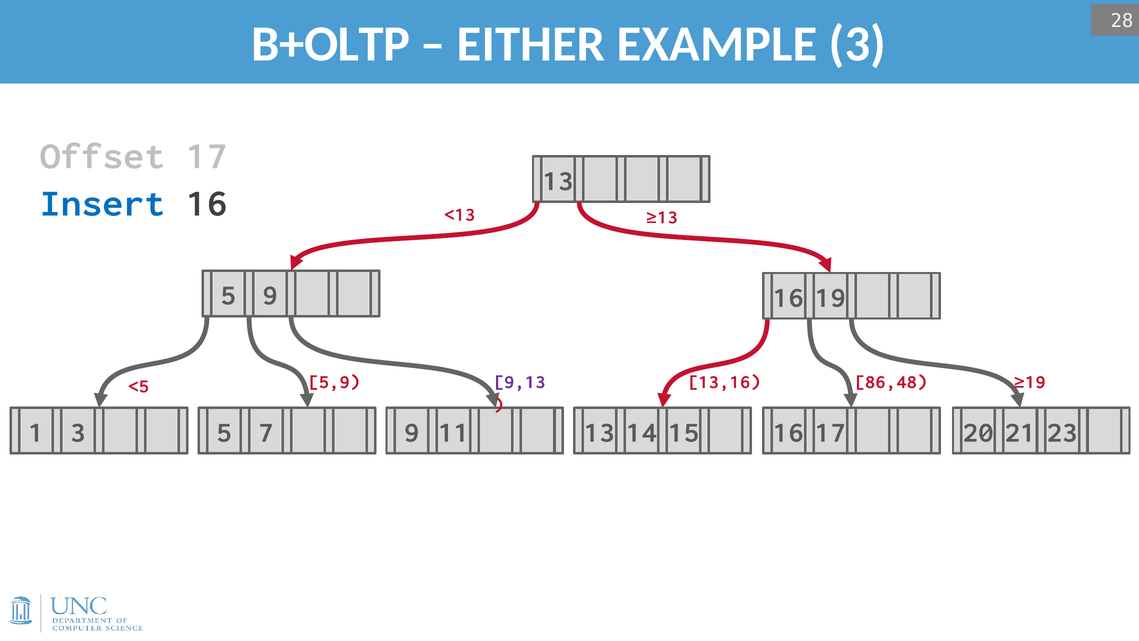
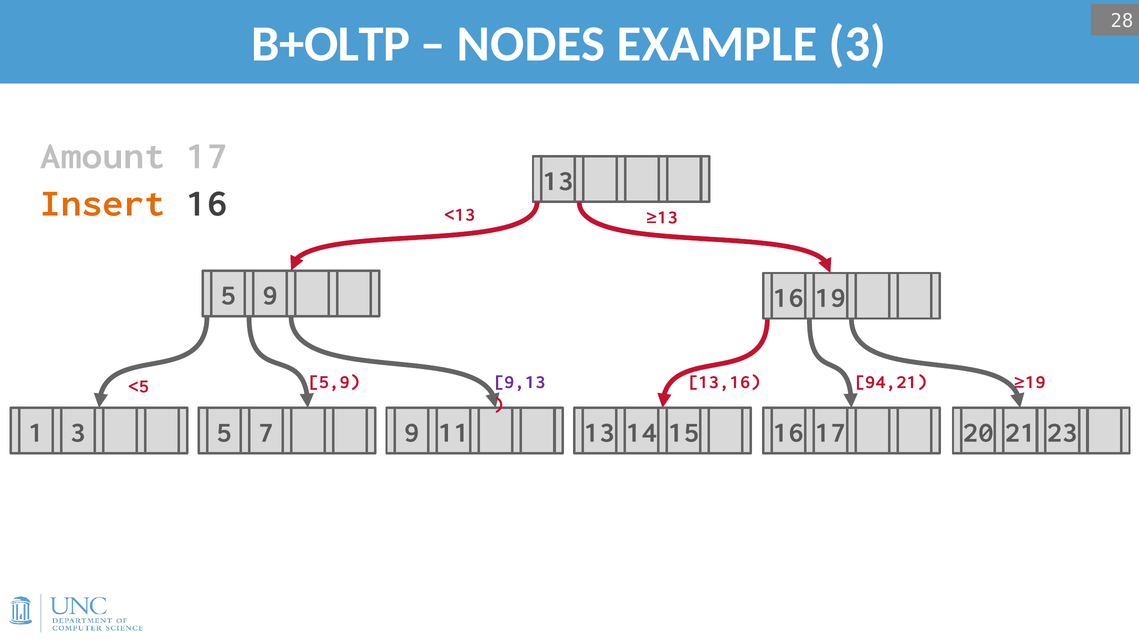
EITHER: EITHER -> NODES
Offset: Offset -> Amount
Insert colour: blue -> orange
86,48: 86,48 -> 94,21
